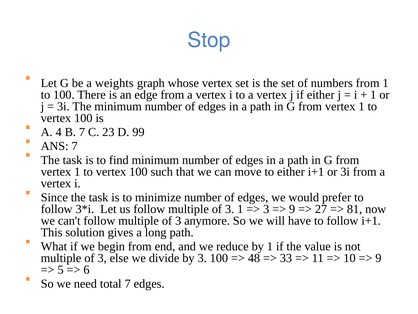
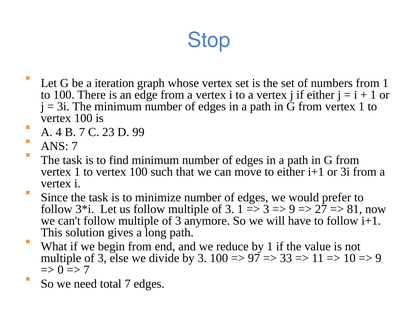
weights: weights -> iteration
48: 48 -> 97
5: 5 -> 0
6 at (86, 270): 6 -> 7
